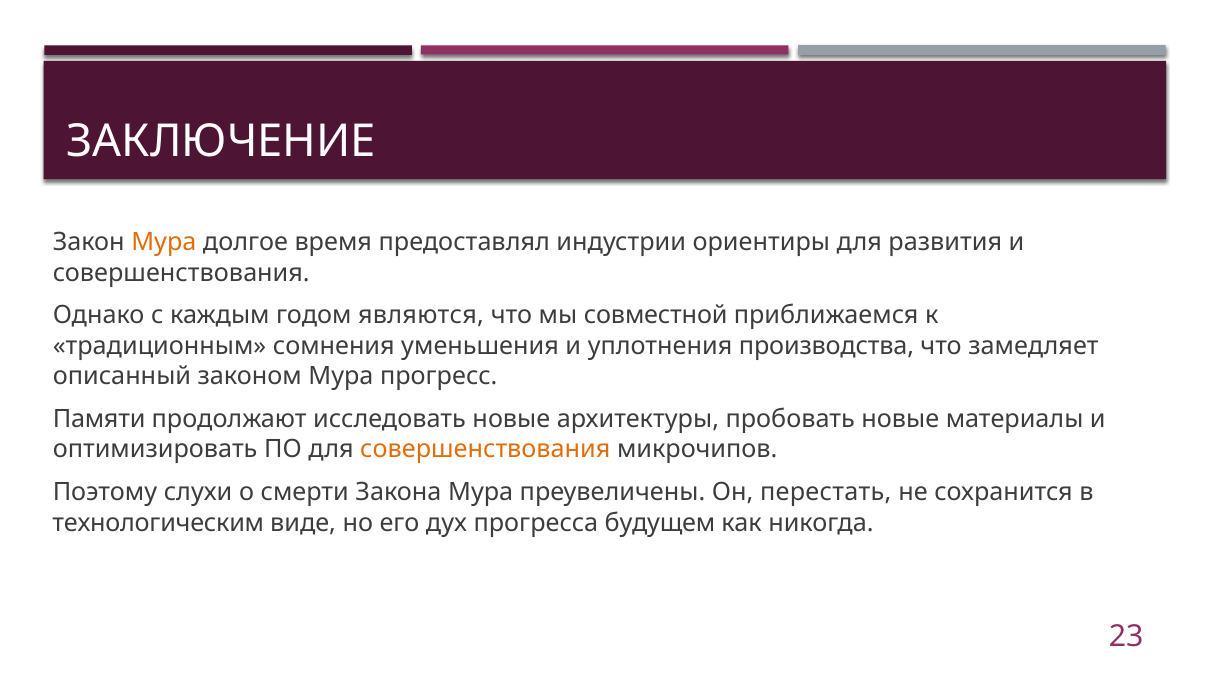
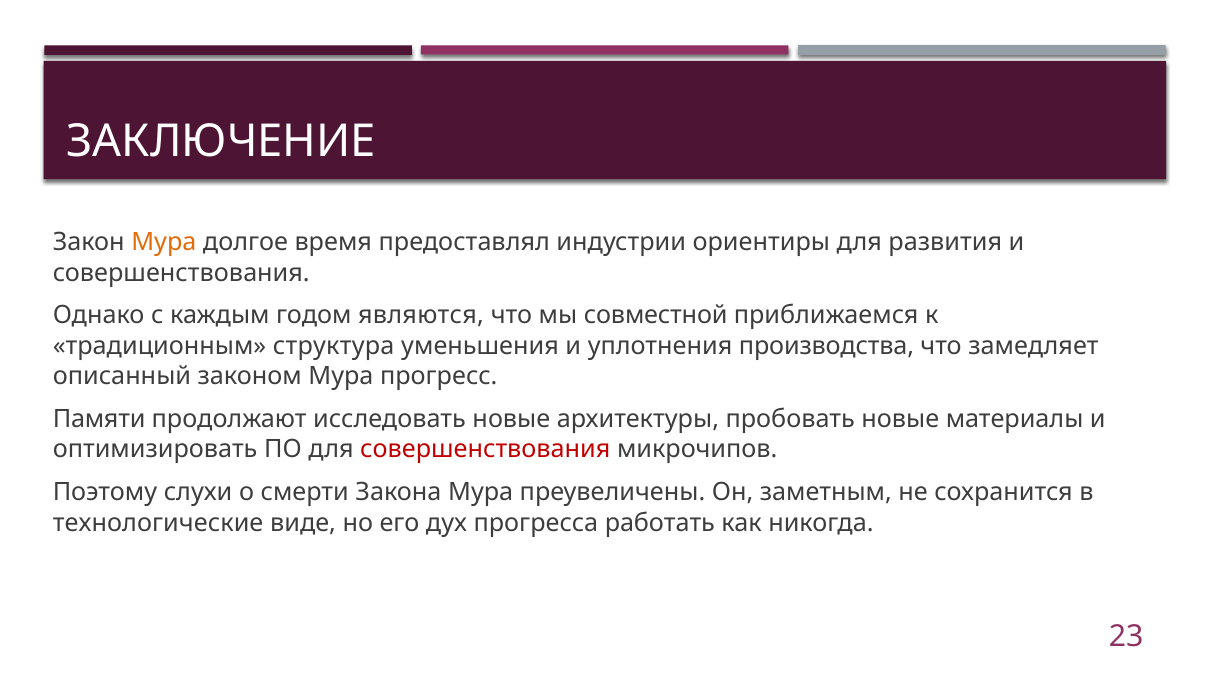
сомнения: сомнения -> структура
совершенствования at (485, 449) colour: orange -> red
перестать: перестать -> заметным
технологическим: технологическим -> технологические
будущем: будущем -> работать
